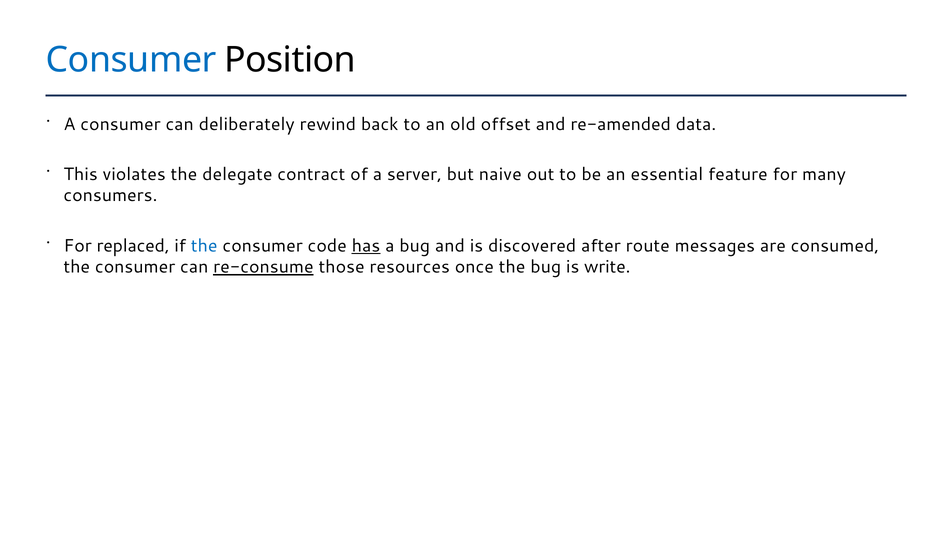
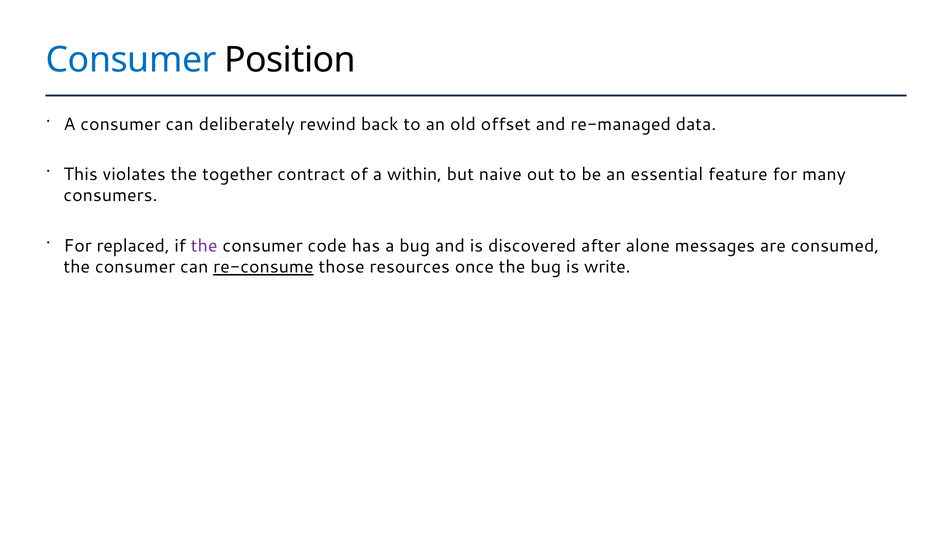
re-amended: re-amended -> re-managed
delegate: delegate -> together
server: server -> within
the at (204, 245) colour: blue -> purple
has underline: present -> none
route: route -> alone
